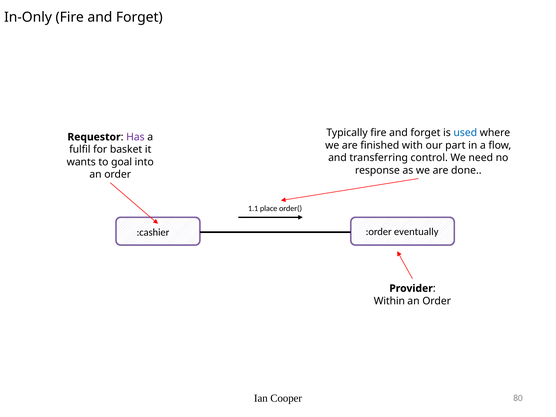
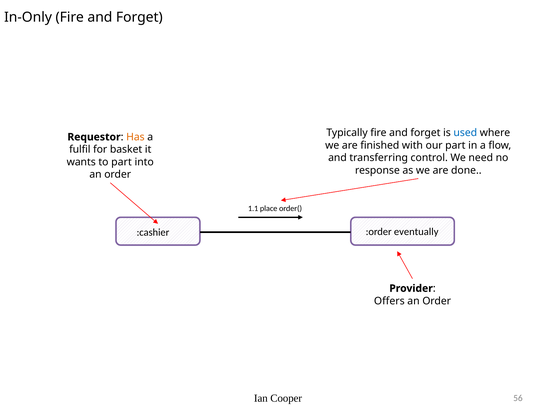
Has colour: purple -> orange
to goal: goal -> part
Within: Within -> Offers
80: 80 -> 56
